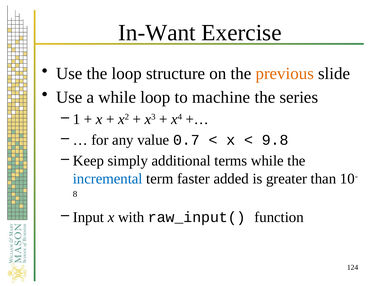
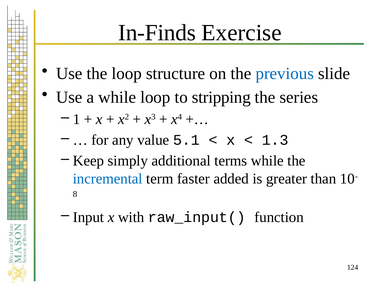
In-Want: In-Want -> In-Finds
previous colour: orange -> blue
machine: machine -> stripping
0.7: 0.7 -> 5.1
9.8: 9.8 -> 1.3
